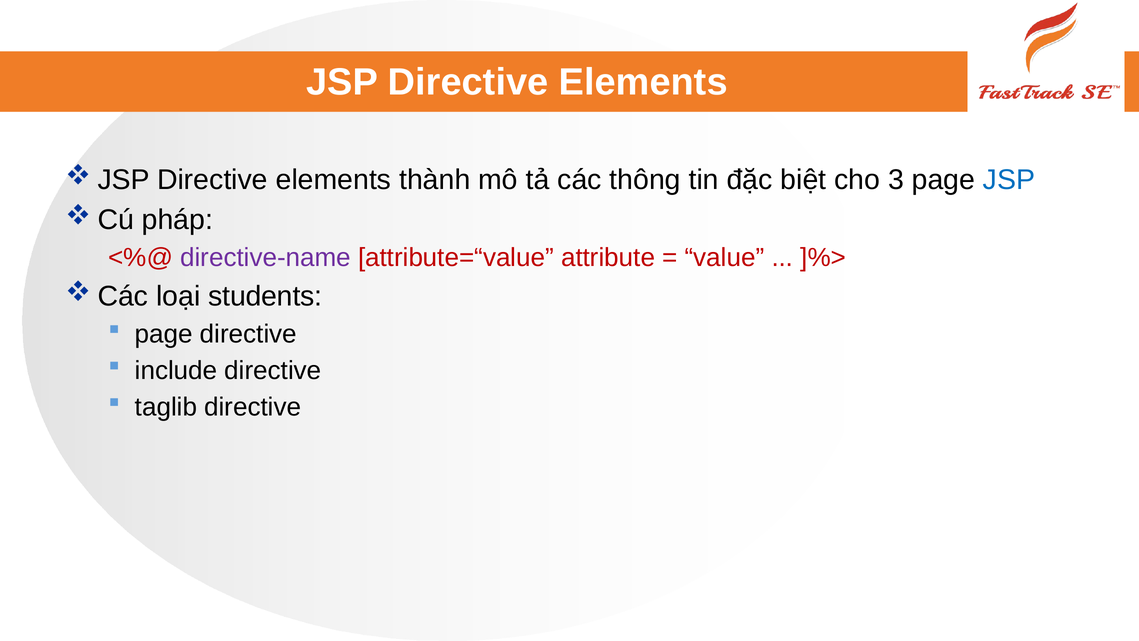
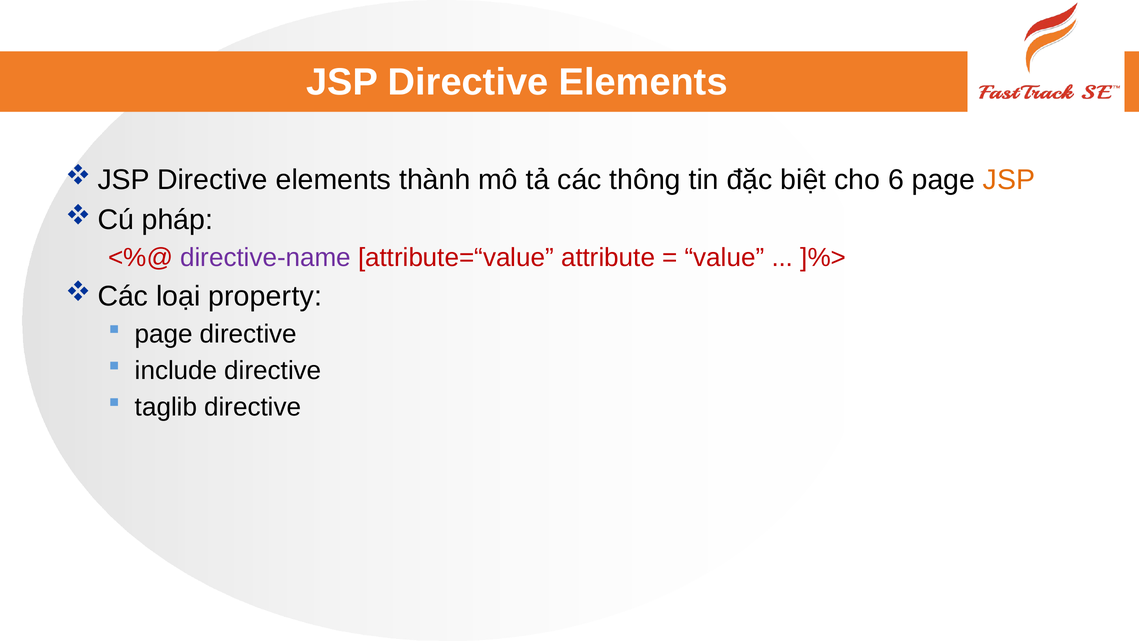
3: 3 -> 6
JSP at (1009, 180) colour: blue -> orange
students: students -> property
